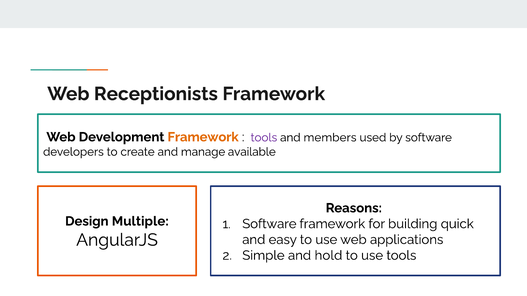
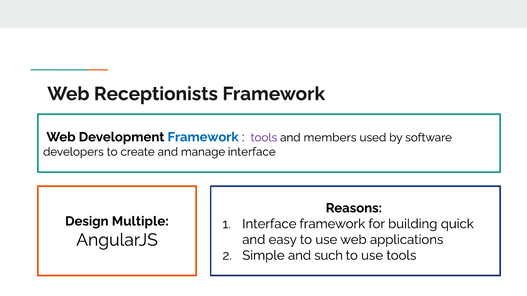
Framework at (203, 137) colour: orange -> blue
manage available: available -> interface
Software at (269, 224): Software -> Interface
hold: hold -> such
